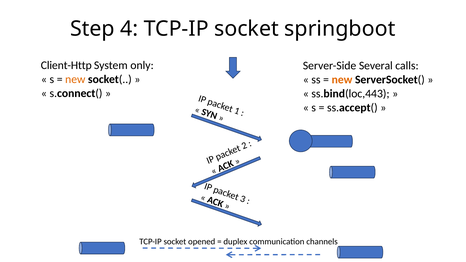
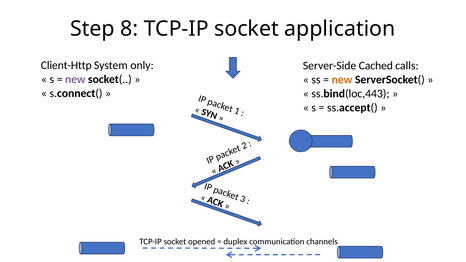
4: 4 -> 8
springboot: springboot -> application
Several: Several -> Cached
new at (75, 79) colour: orange -> purple
